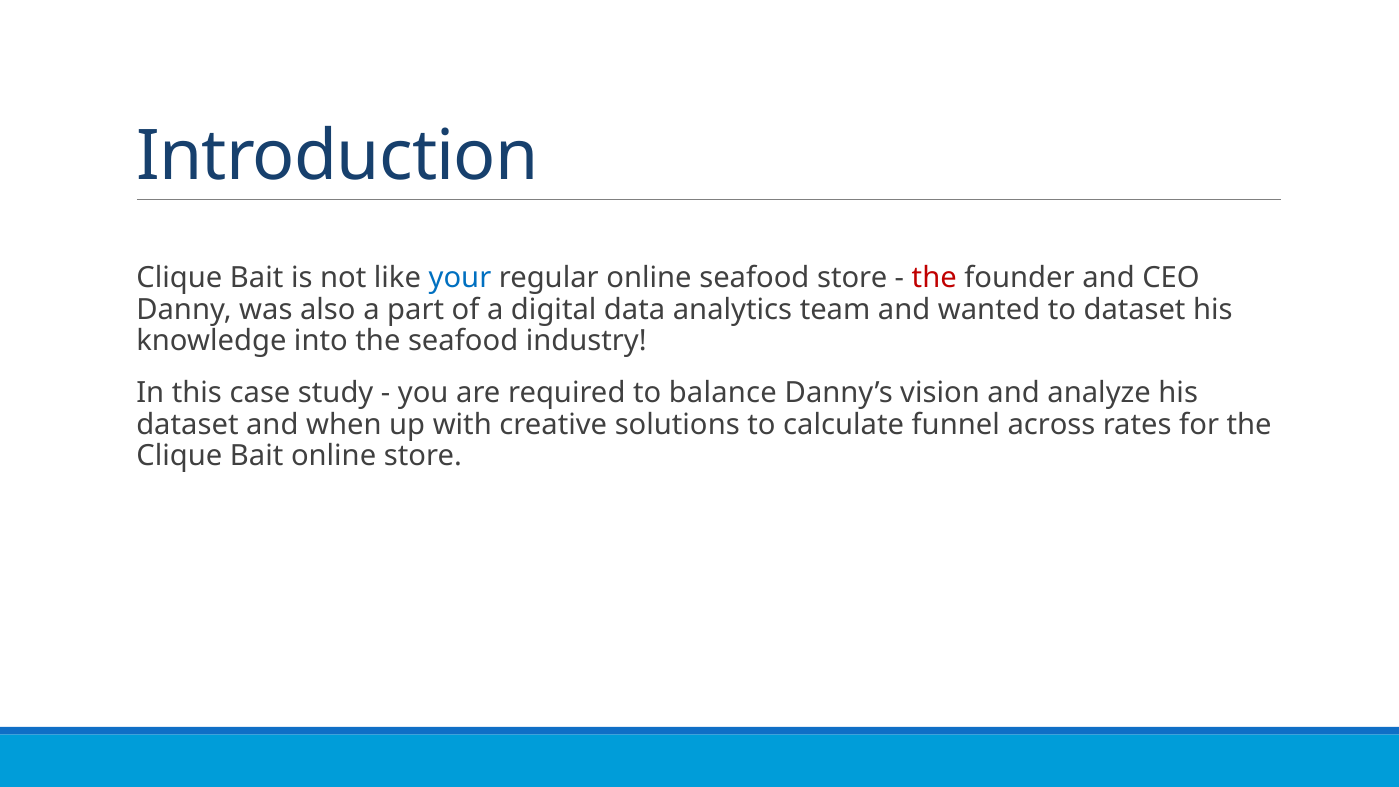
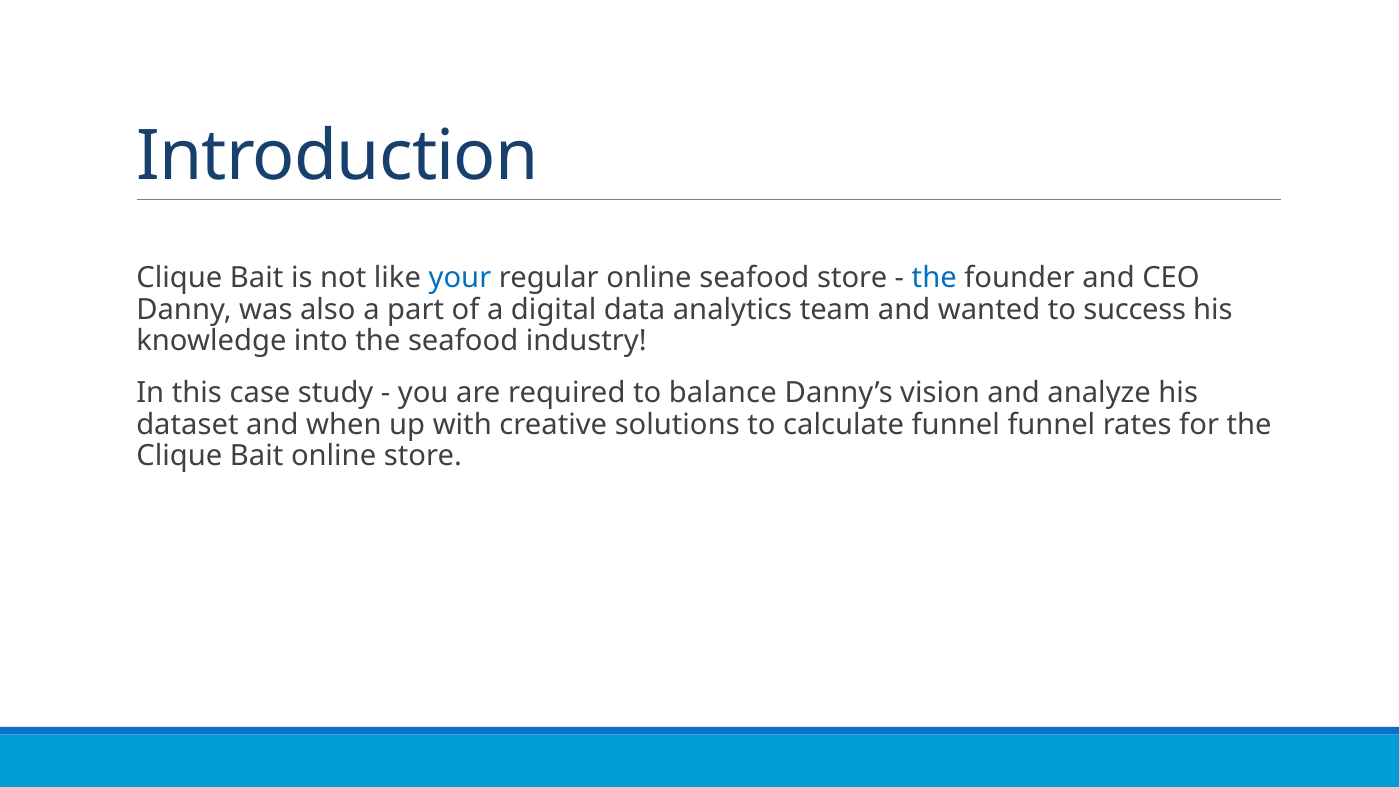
the at (934, 278) colour: red -> blue
to dataset: dataset -> success
funnel across: across -> funnel
